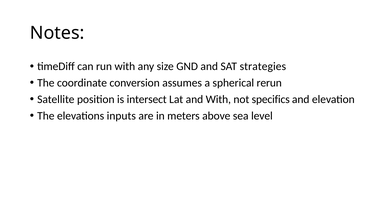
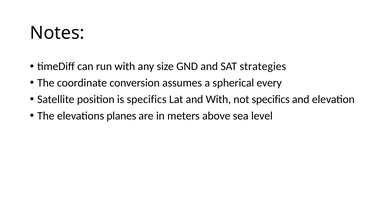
rerun: rerun -> every
is intersect: intersect -> specifics
inputs: inputs -> planes
